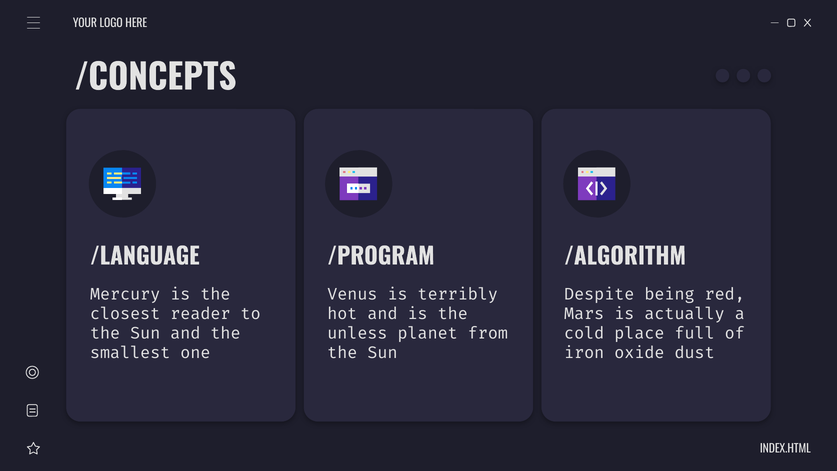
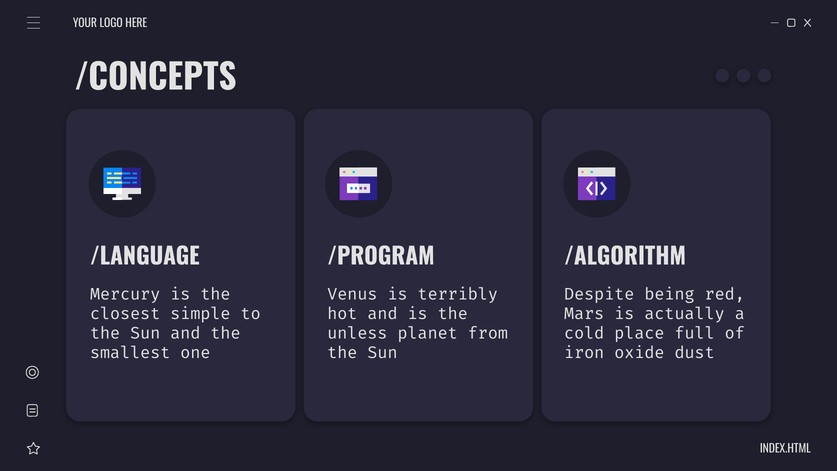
reader: reader -> simple
